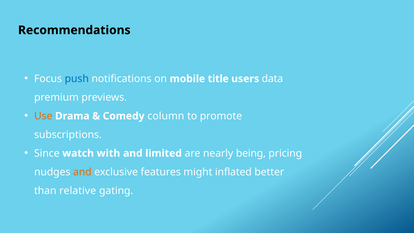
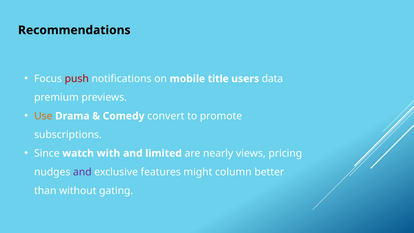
push colour: blue -> red
column: column -> convert
being: being -> views
and at (82, 172) colour: orange -> purple
inflated: inflated -> column
relative: relative -> without
